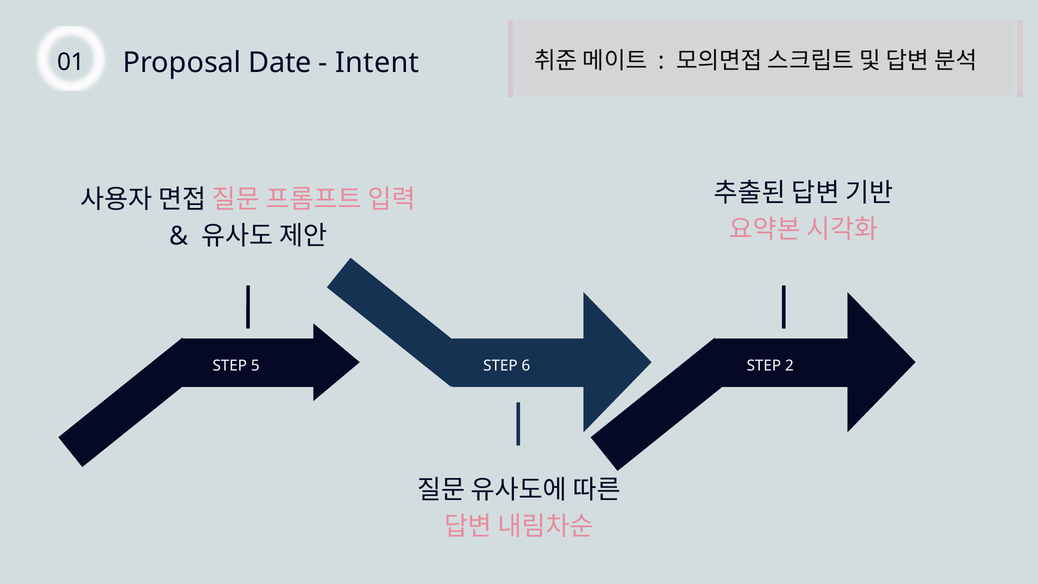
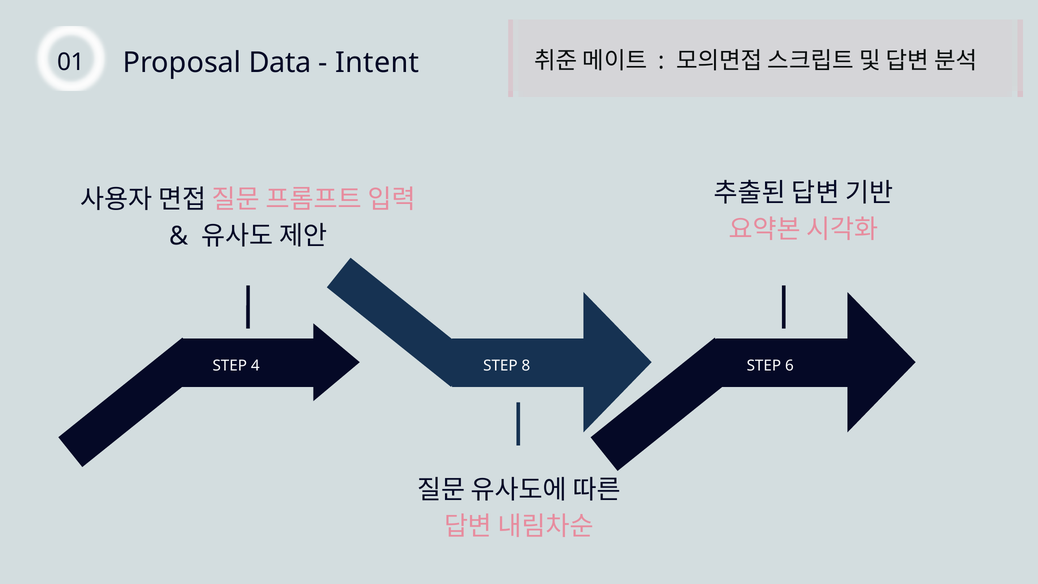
Date: Date -> Data
5: 5 -> 4
6: 6 -> 8
2: 2 -> 6
